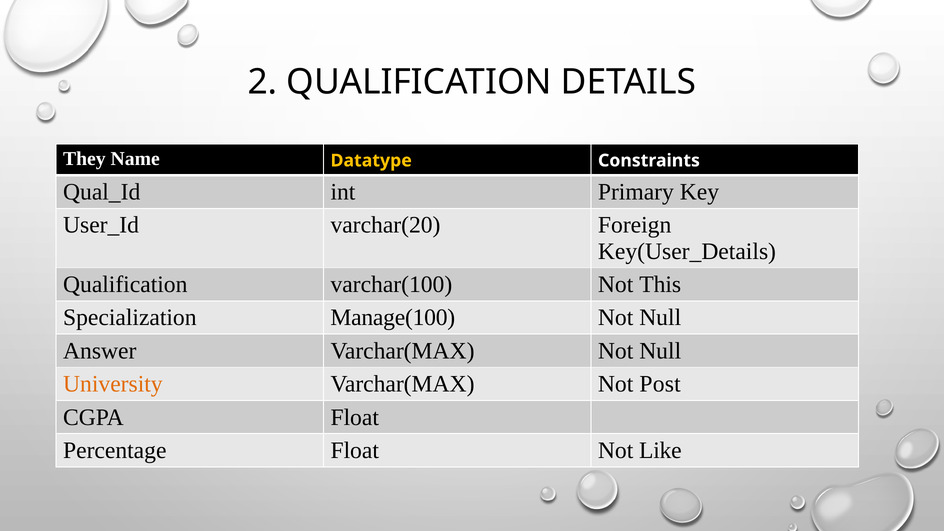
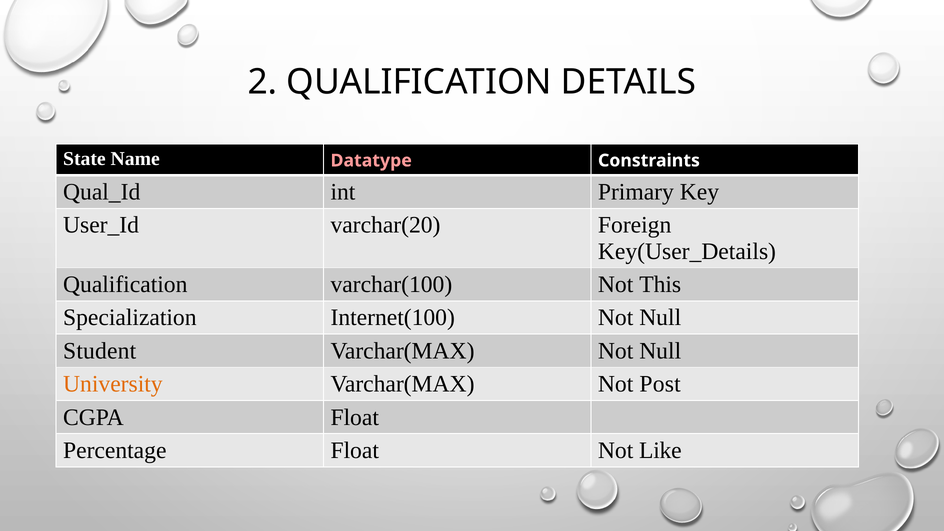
They: They -> State
Datatype colour: yellow -> pink
Manage(100: Manage(100 -> Internet(100
Answer: Answer -> Student
